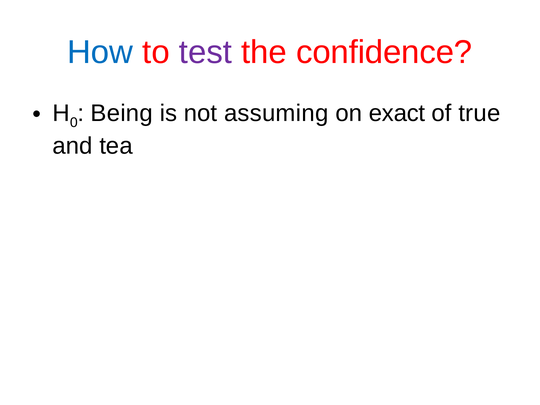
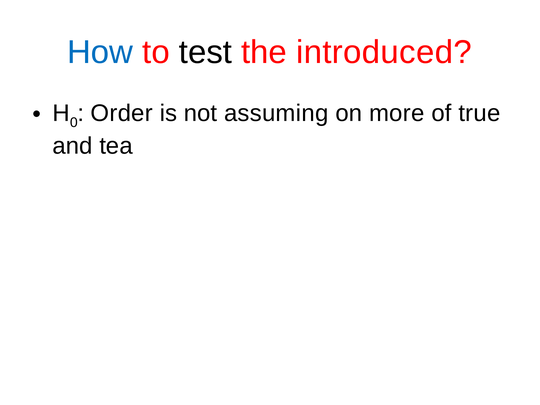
test colour: purple -> black
confidence: confidence -> introduced
Being: Being -> Order
exact: exact -> more
